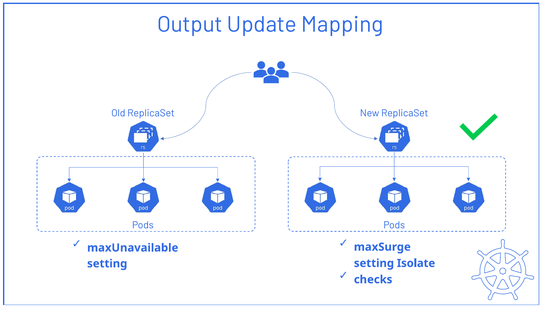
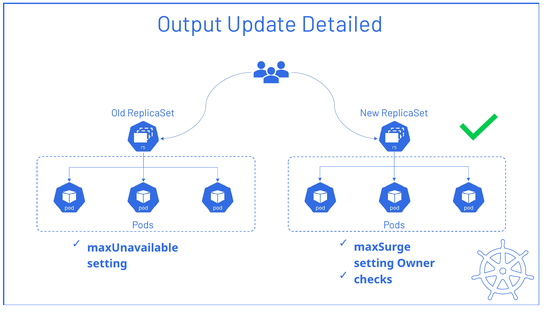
Mapping: Mapping -> Detailed
Isolate: Isolate -> Owner
